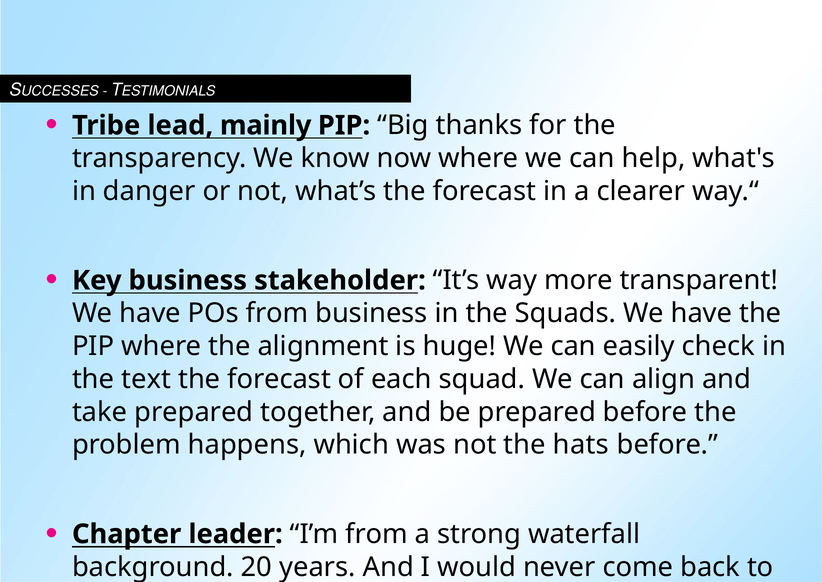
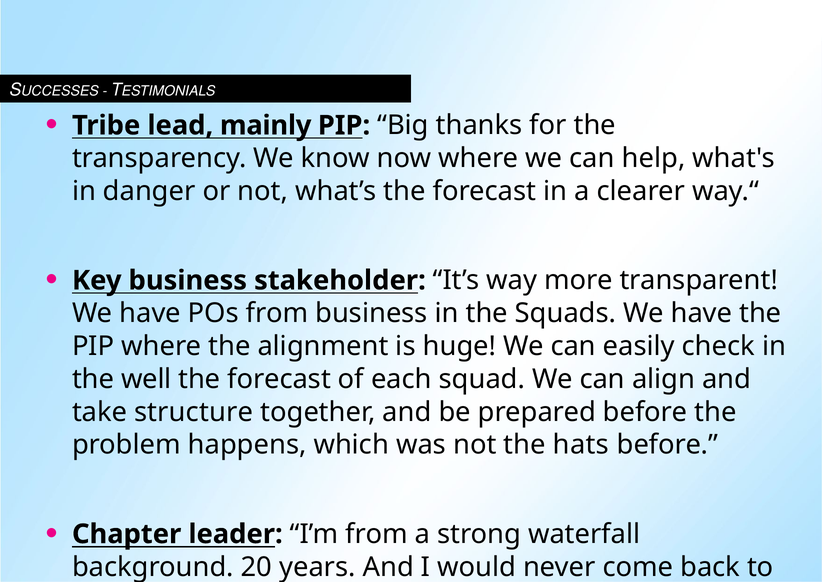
text: text -> well
take prepared: prepared -> structure
